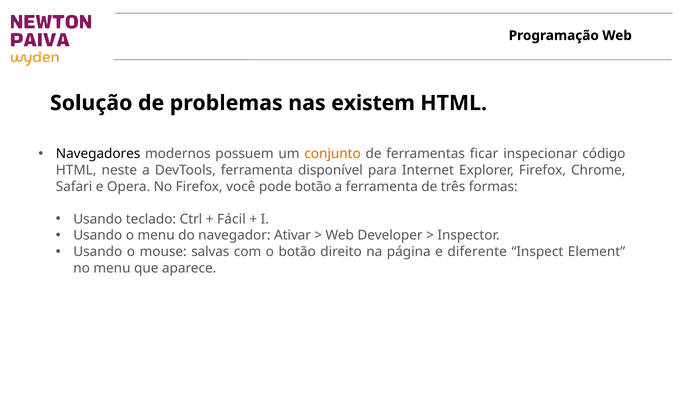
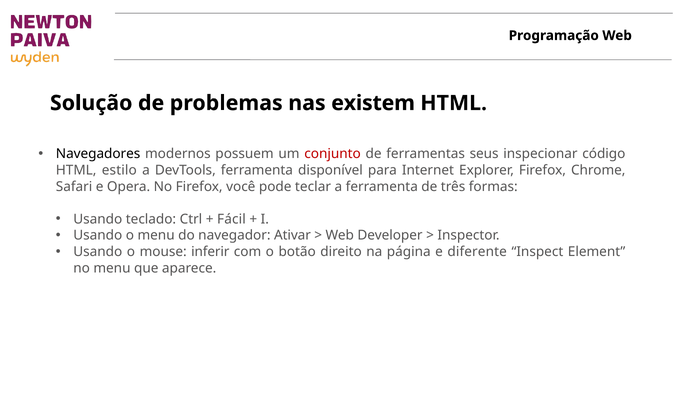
conjunto colour: orange -> red
ficar: ficar -> seus
neste: neste -> estilo
pode botão: botão -> teclar
salvas: salvas -> inferir
